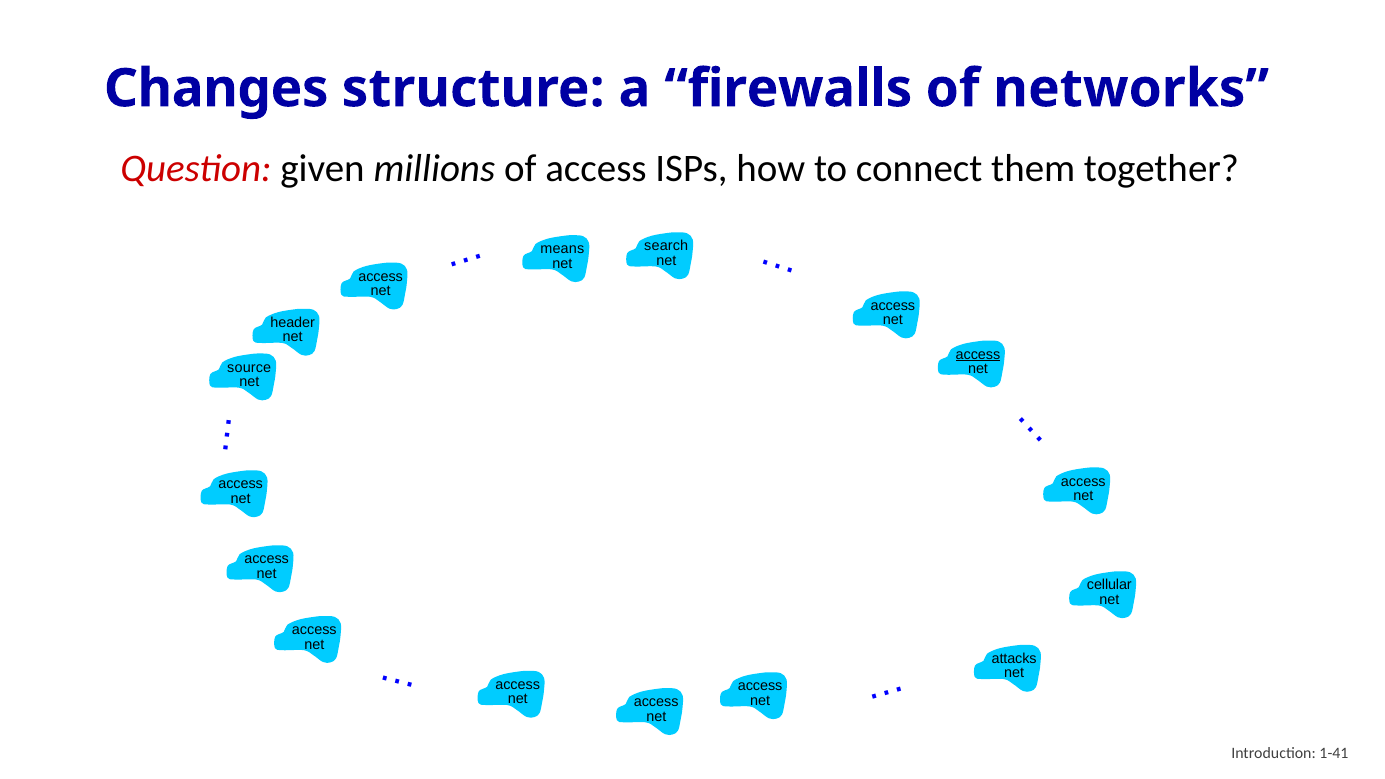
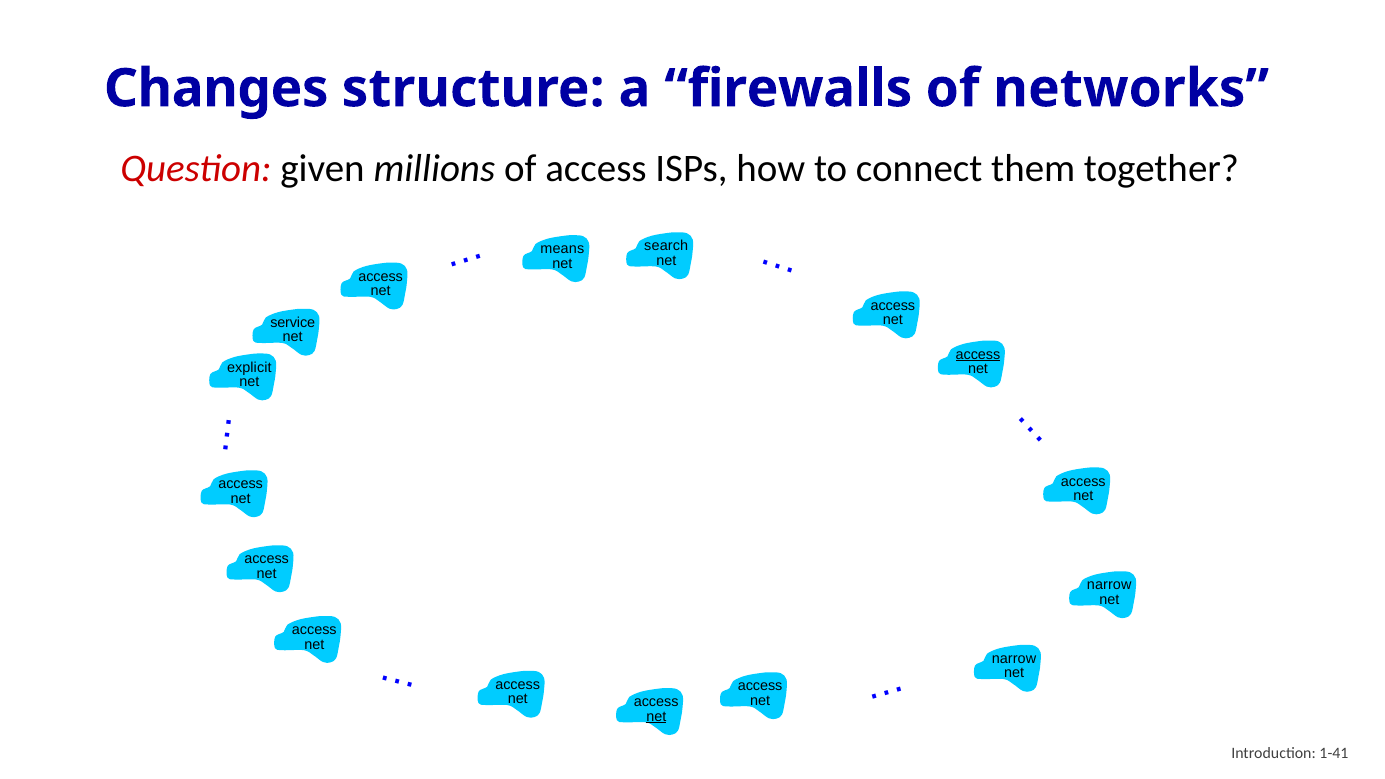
header: header -> service
source: source -> explicit
cellular at (1109, 585): cellular -> narrow
attacks at (1014, 659): attacks -> narrow
net at (656, 716) underline: none -> present
